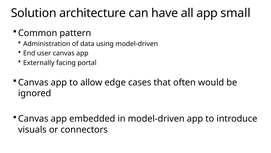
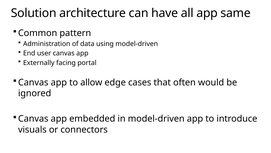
small: small -> same
